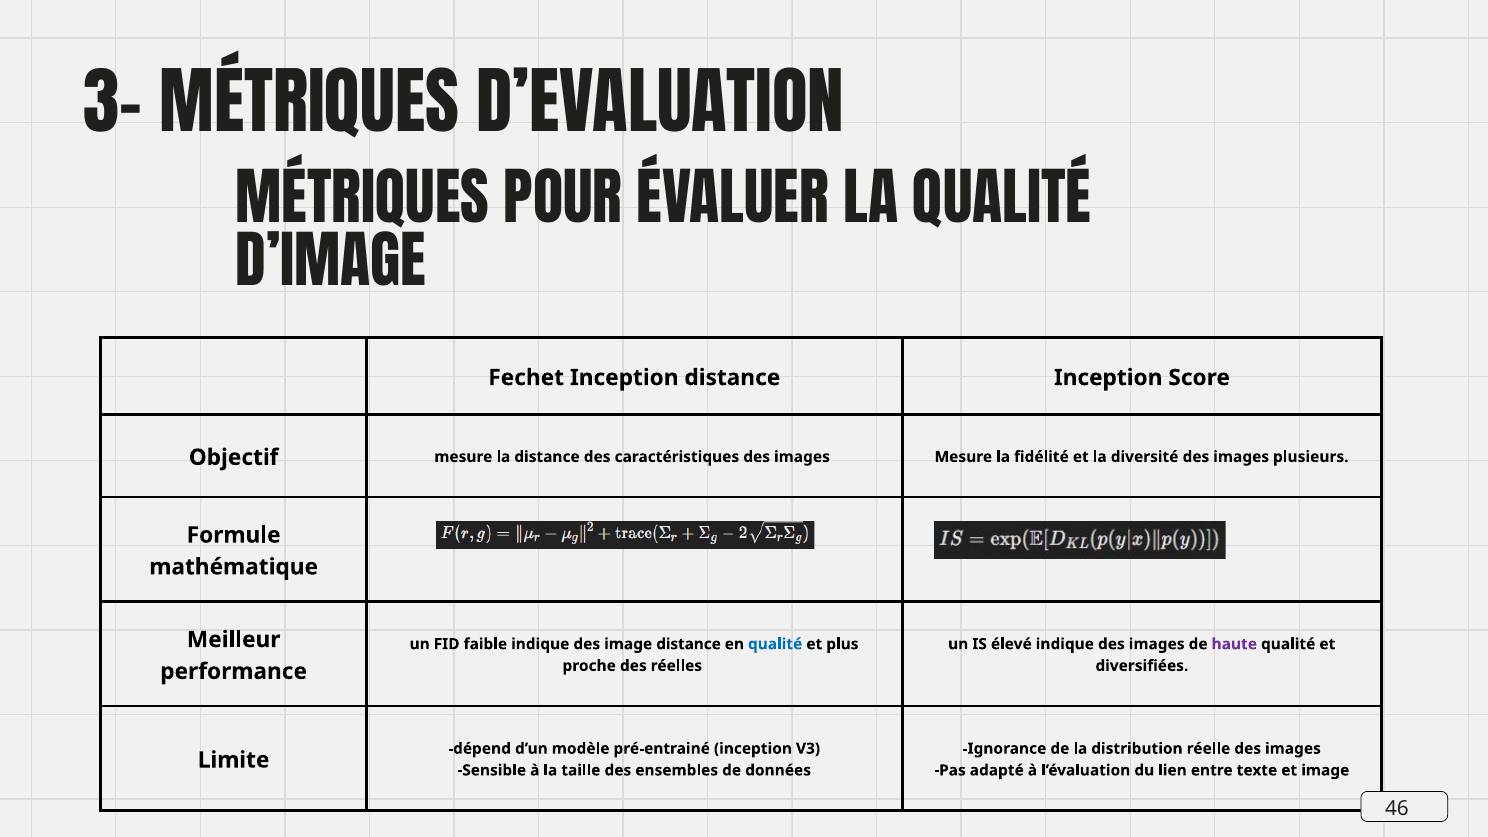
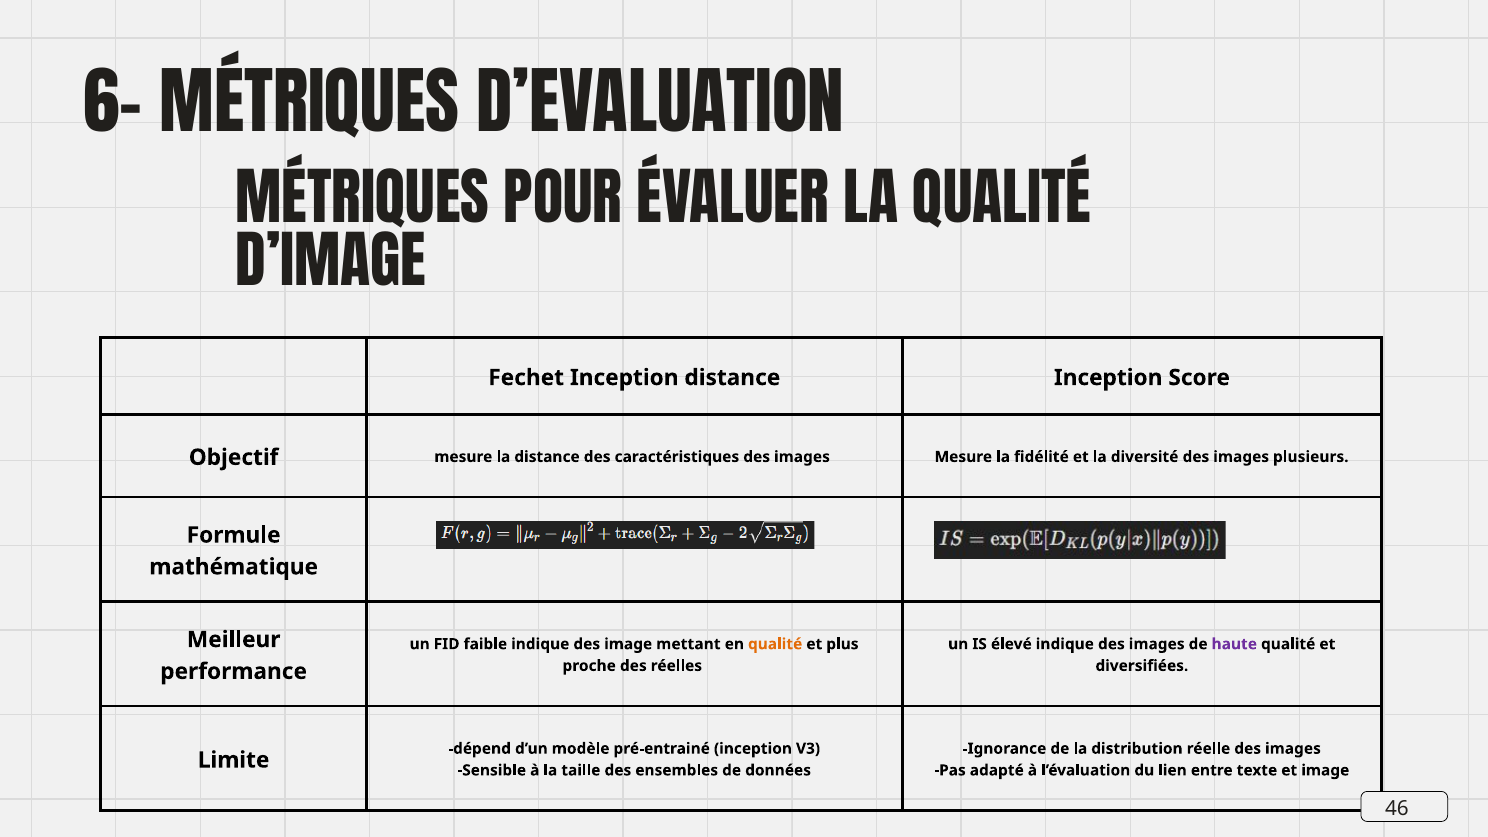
3-: 3- -> 6-
image distance: distance -> mettant
qualité at (775, 644) colour: blue -> orange
